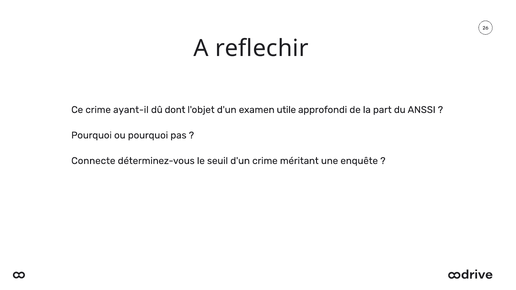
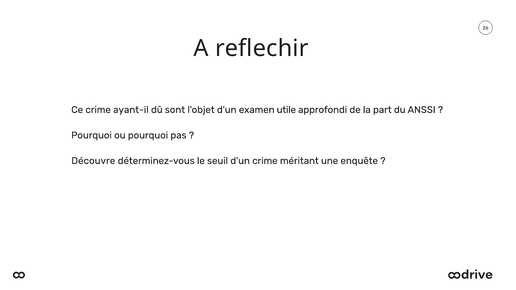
dont: dont -> sont
Connecte: Connecte -> Découvre
